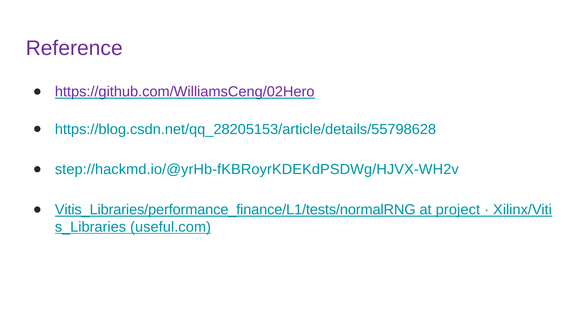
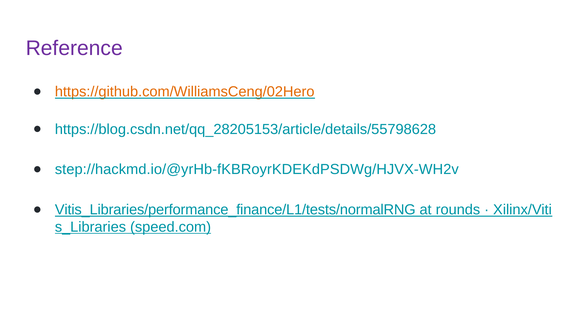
https://github.com/WilliamsCeng/02Hero colour: purple -> orange
project: project -> rounds
useful.com: useful.com -> speed.com
